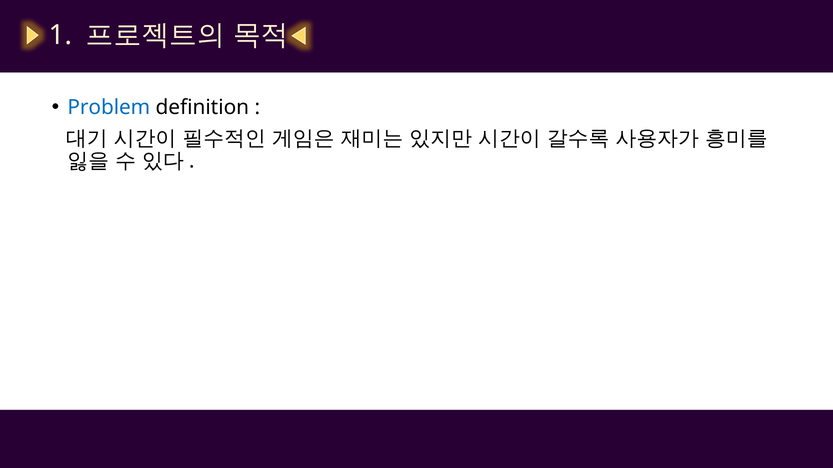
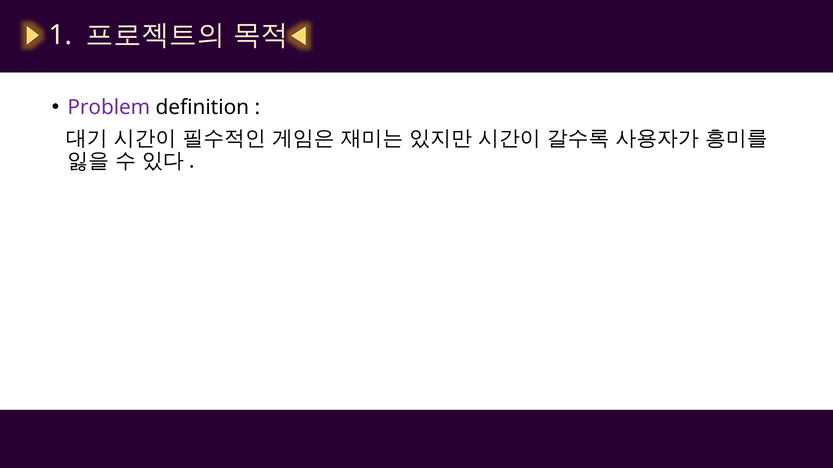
Problem colour: blue -> purple
